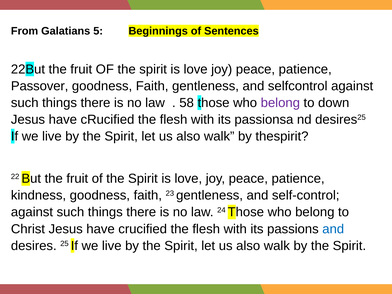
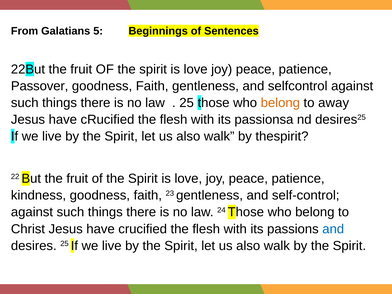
58 at (187, 103): 58 -> 25
belong at (280, 103) colour: purple -> orange
down: down -> away
